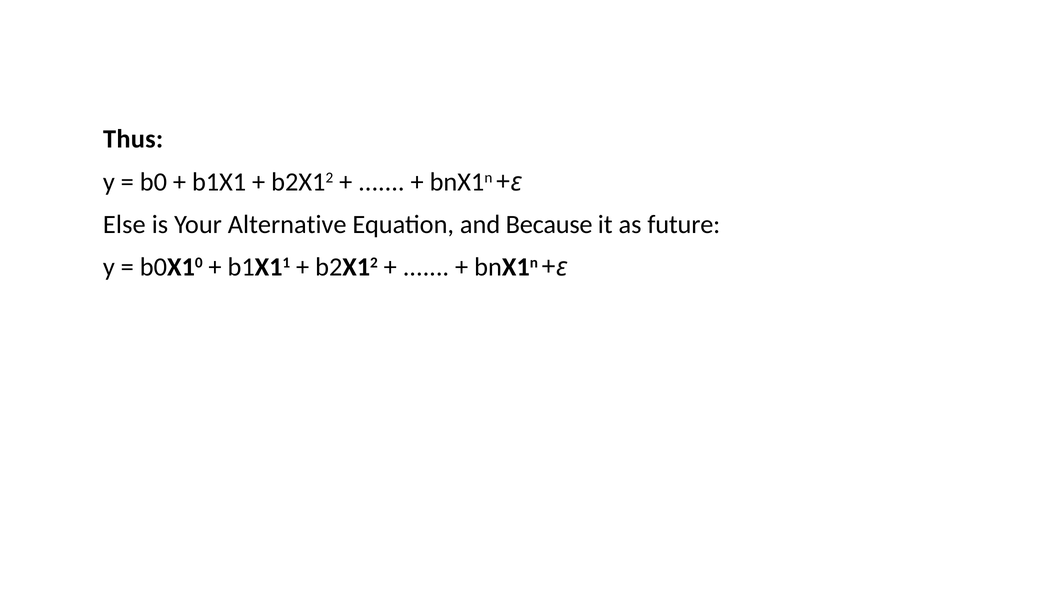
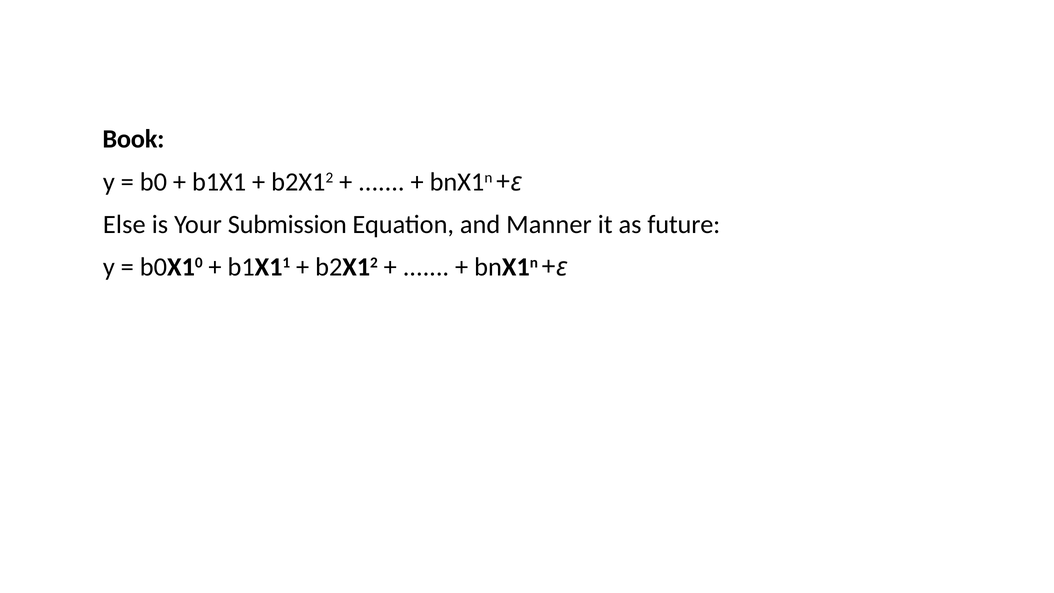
Thus: Thus -> Book
Alternative: Alternative -> Submission
Because: Because -> Manner
